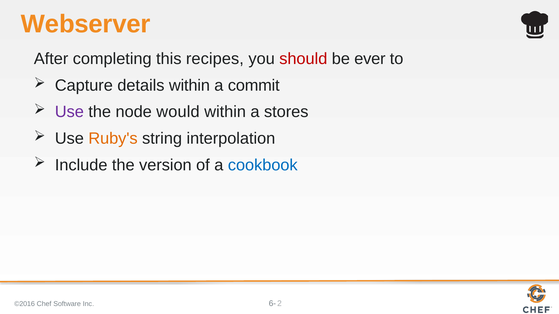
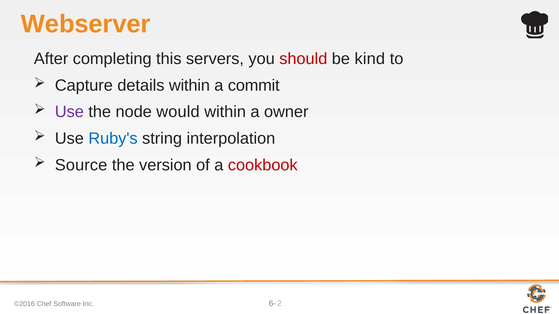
recipes: recipes -> servers
ever: ever -> kind
stores: stores -> owner
Ruby's colour: orange -> blue
Include: Include -> Source
cookbook colour: blue -> red
